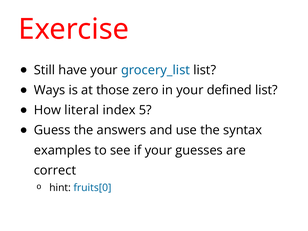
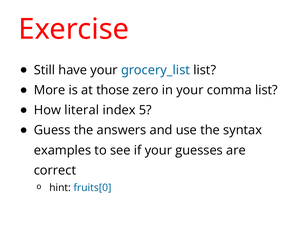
Ways: Ways -> More
defined: defined -> comma
